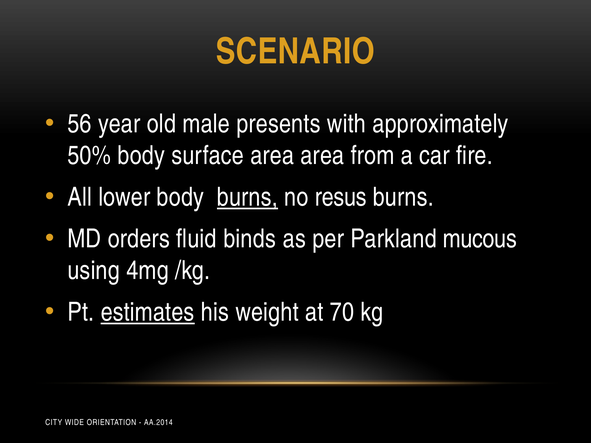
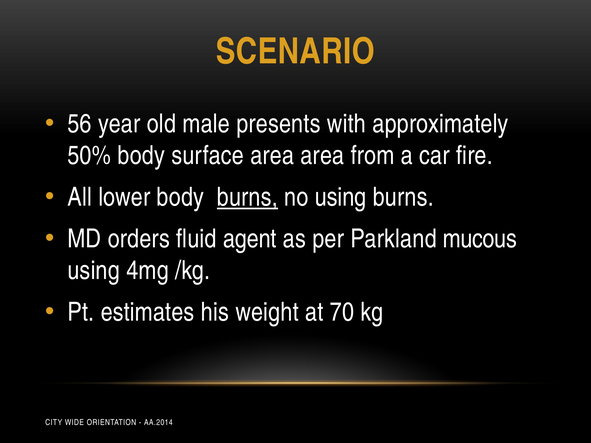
no resus: resus -> using
binds: binds -> agent
estimates underline: present -> none
